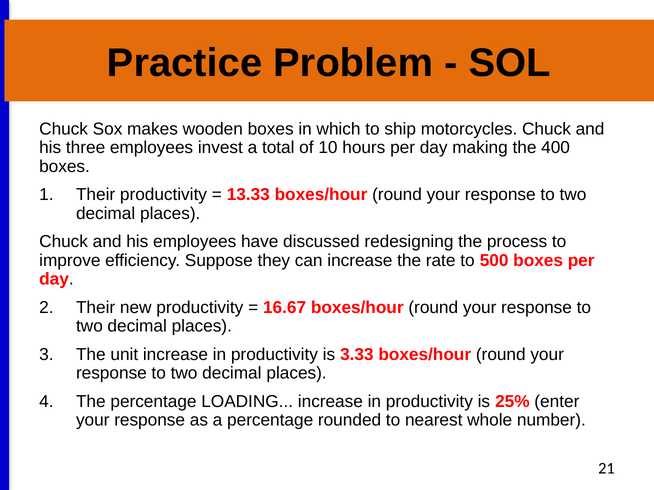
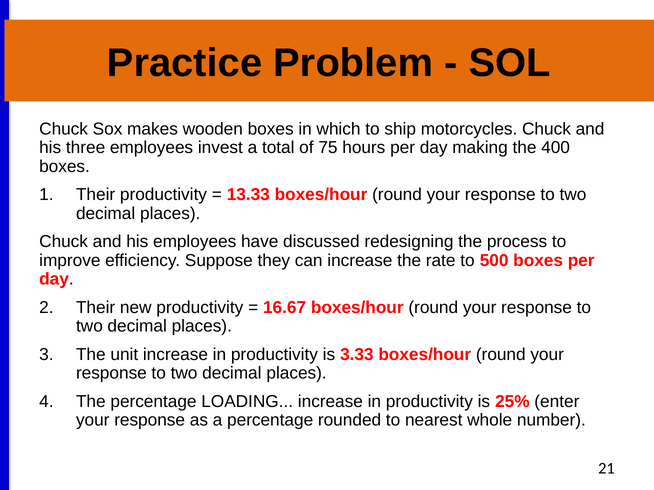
10: 10 -> 75
